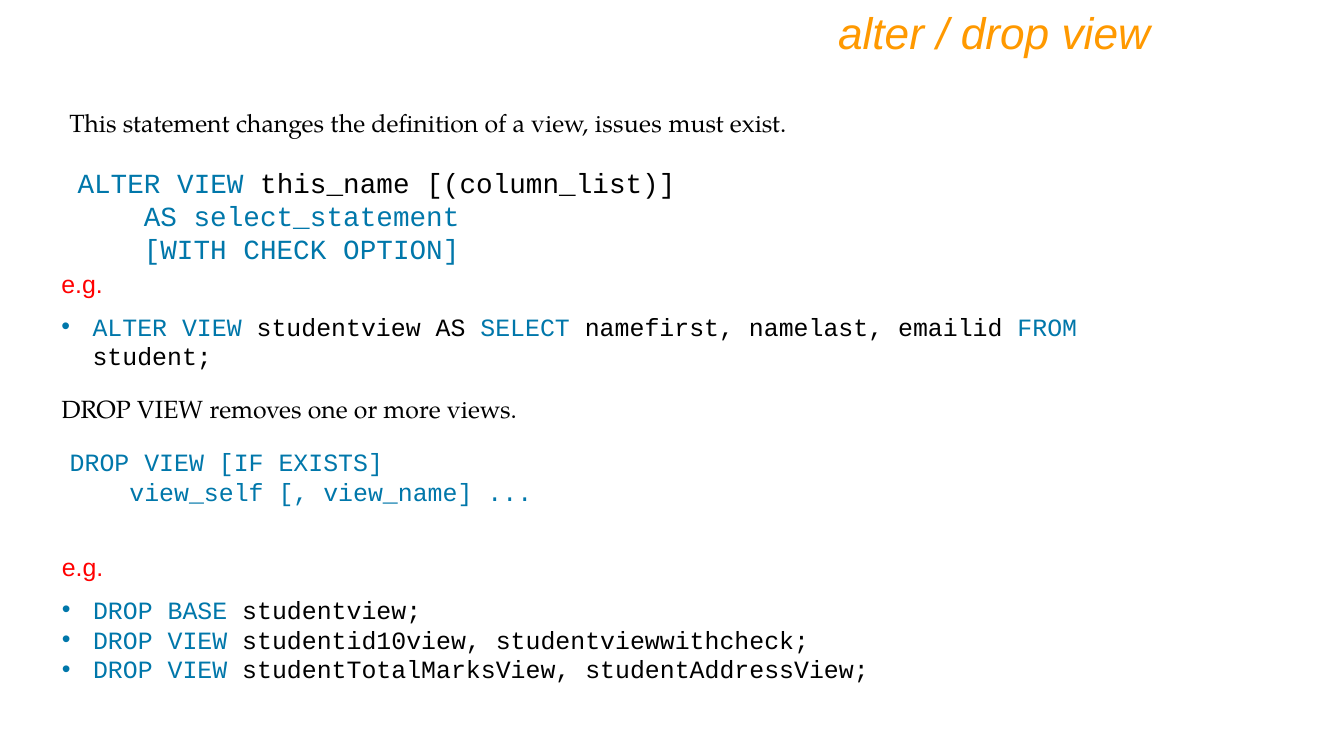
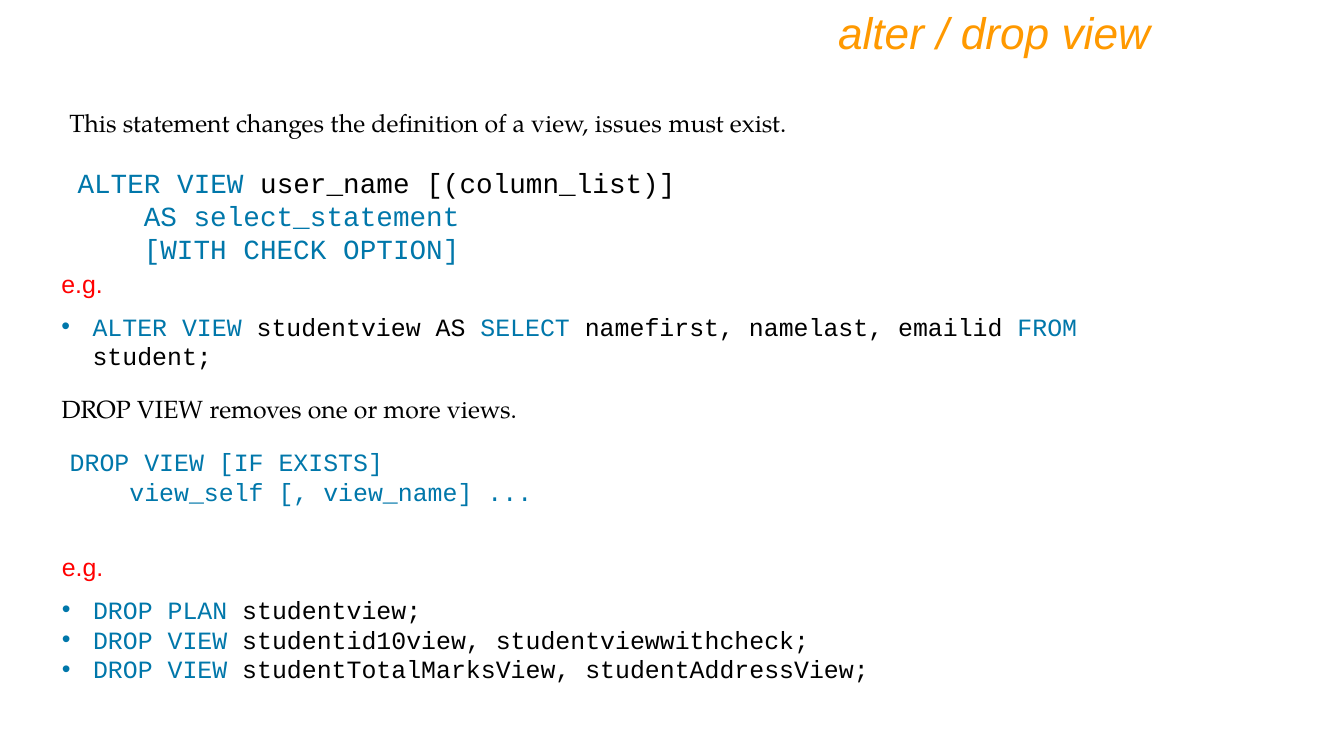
this_name: this_name -> user_name
BASE: BASE -> PLAN
